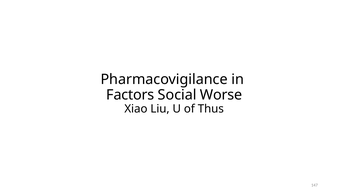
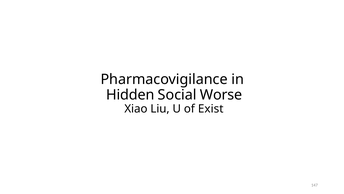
Factors: Factors -> Hidden
Thus: Thus -> Exist
